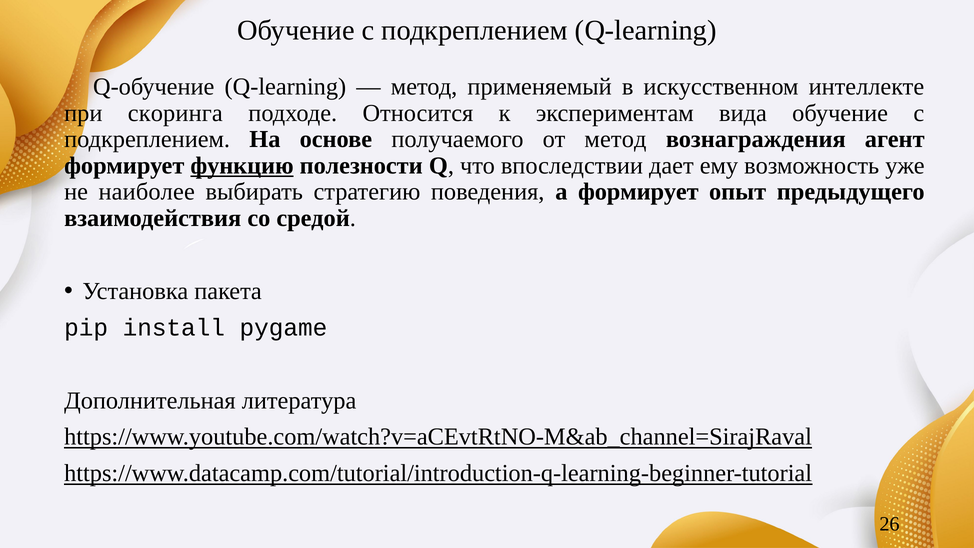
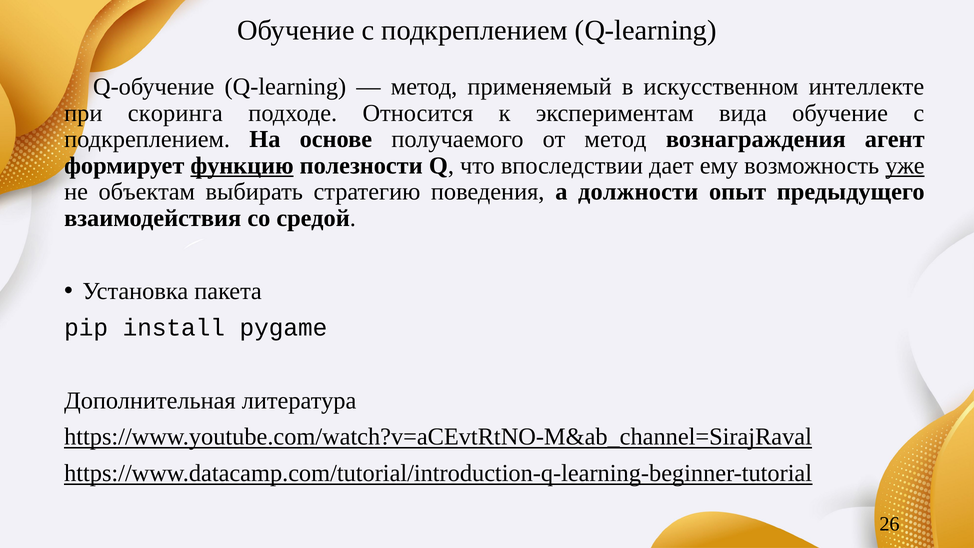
уже underline: none -> present
наиболее: наиболее -> объектам
а формирует: формирует -> должности
